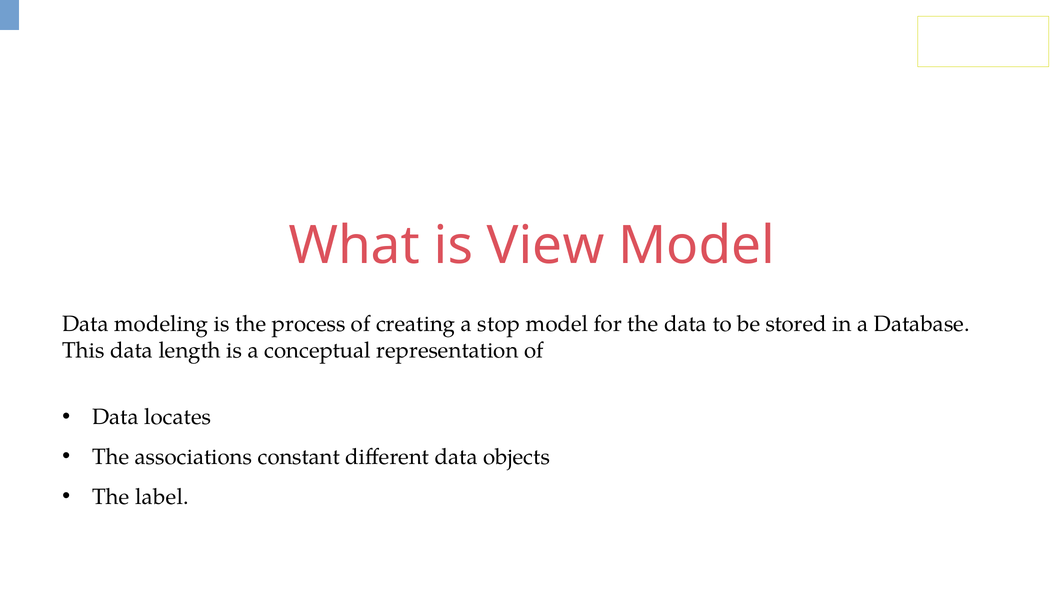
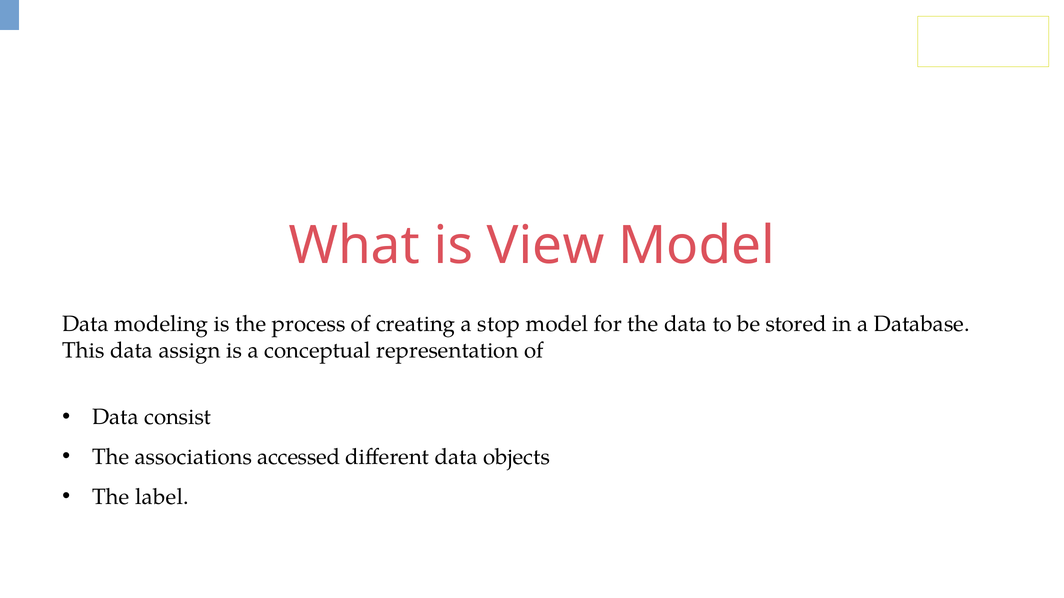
length: length -> assign
locates: locates -> consist
constant: constant -> accessed
